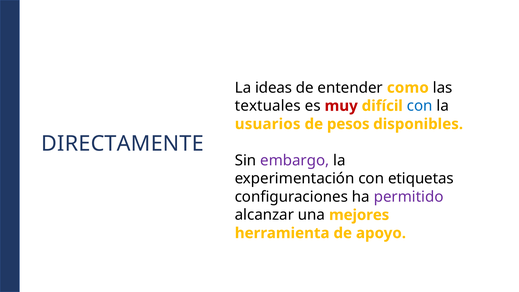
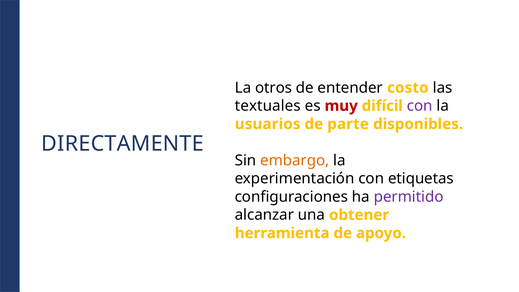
ideas: ideas -> otros
como: como -> costo
con at (420, 106) colour: blue -> purple
pesos: pesos -> parte
embargo colour: purple -> orange
mejores: mejores -> obtener
